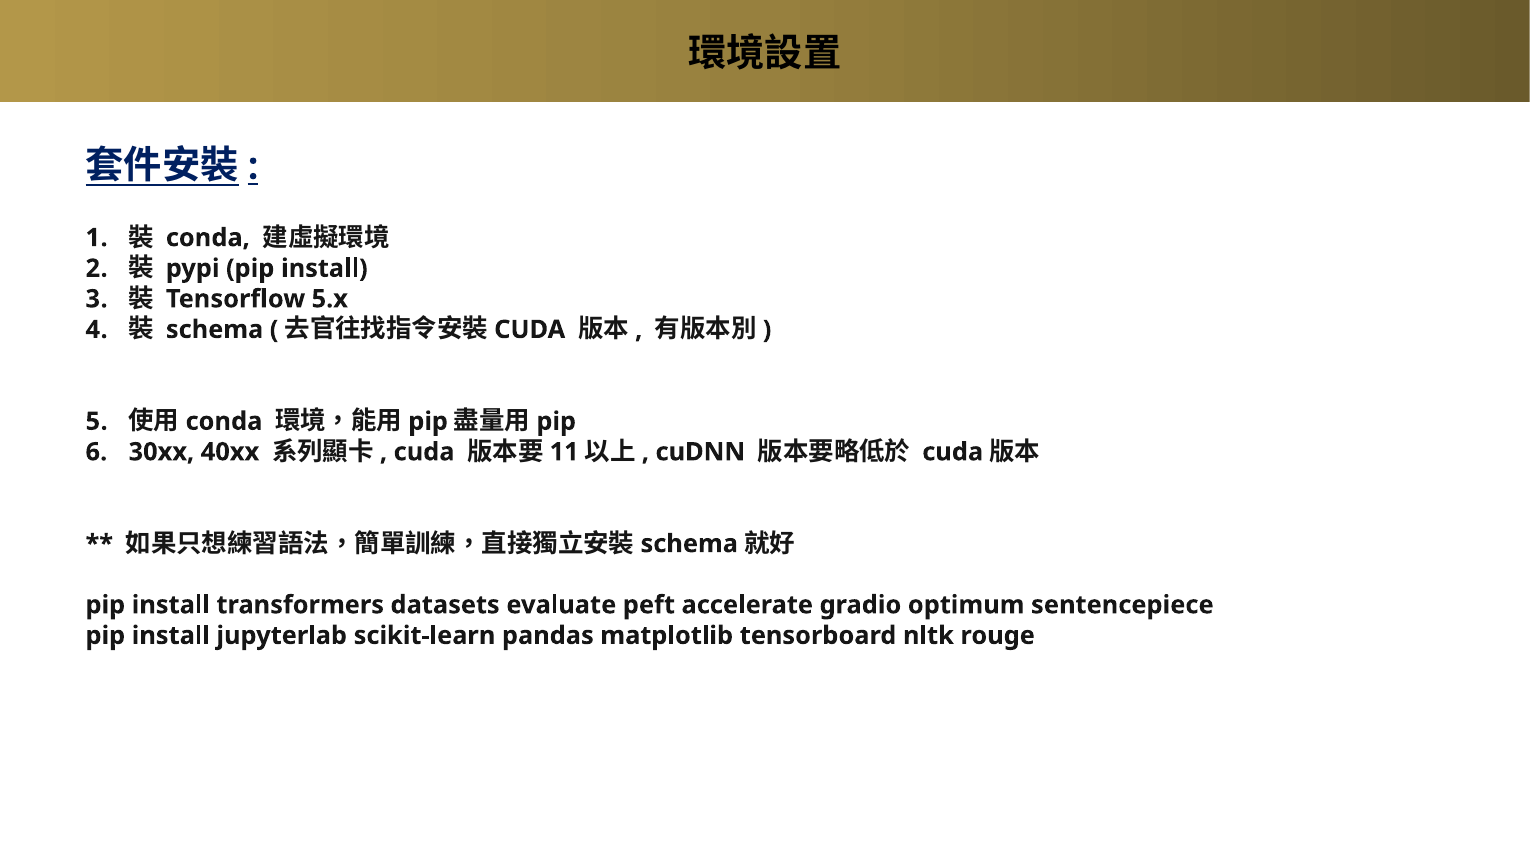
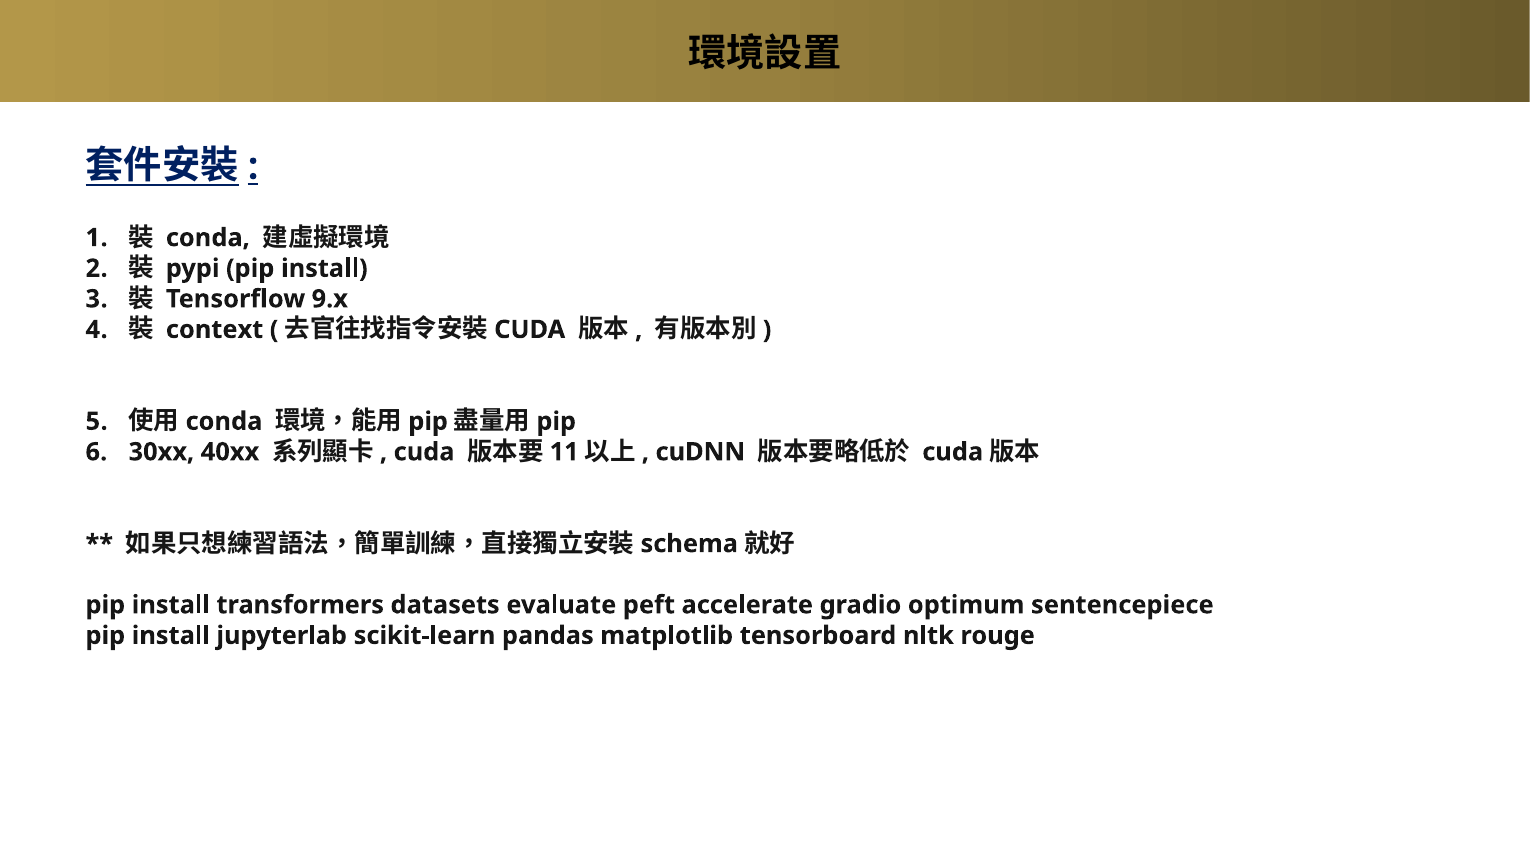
5.x: 5.x -> 9.x
schema at (215, 329): schema -> context
